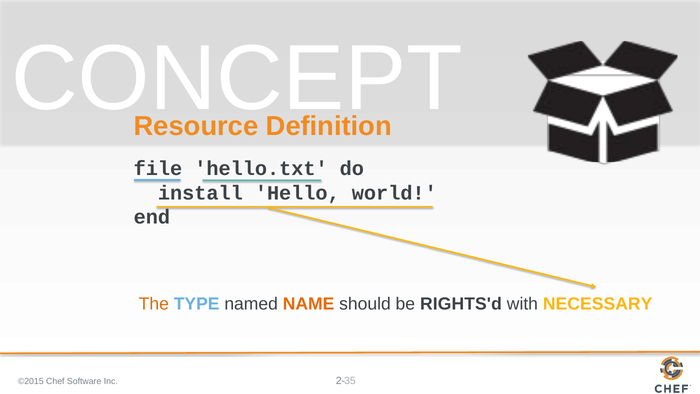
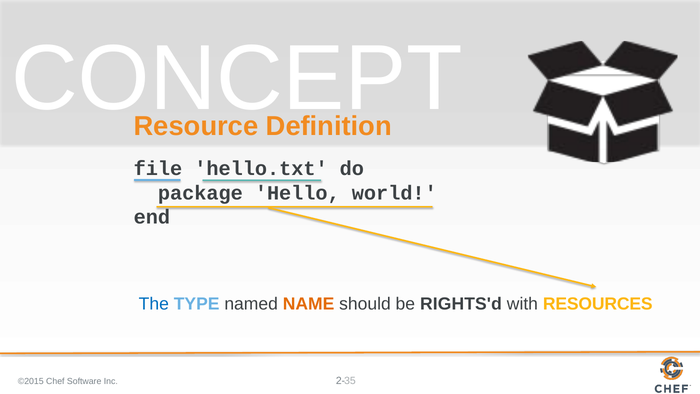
install: install -> package
The colour: orange -> blue
NECESSARY: NECESSARY -> RESOURCES
